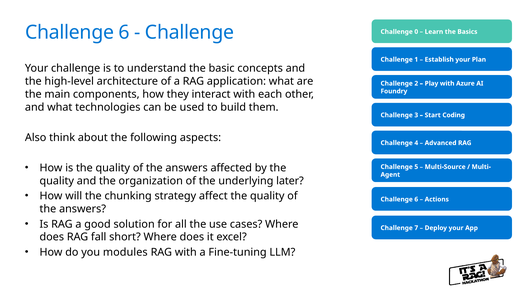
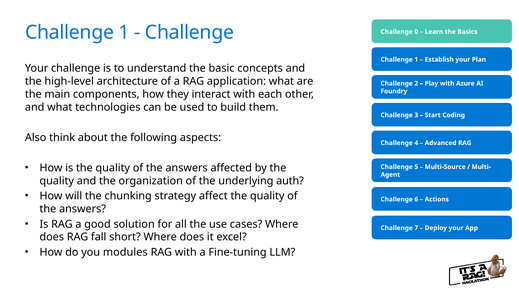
6 at (124, 33): 6 -> 1
later: later -> auth
